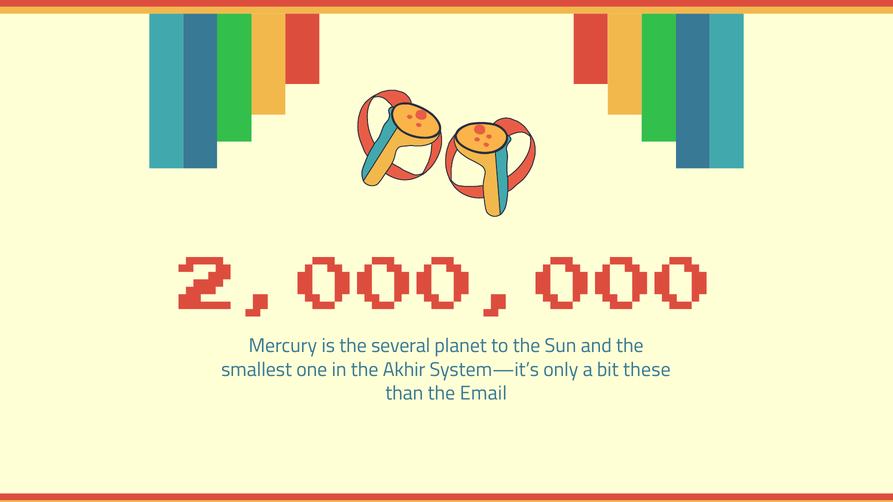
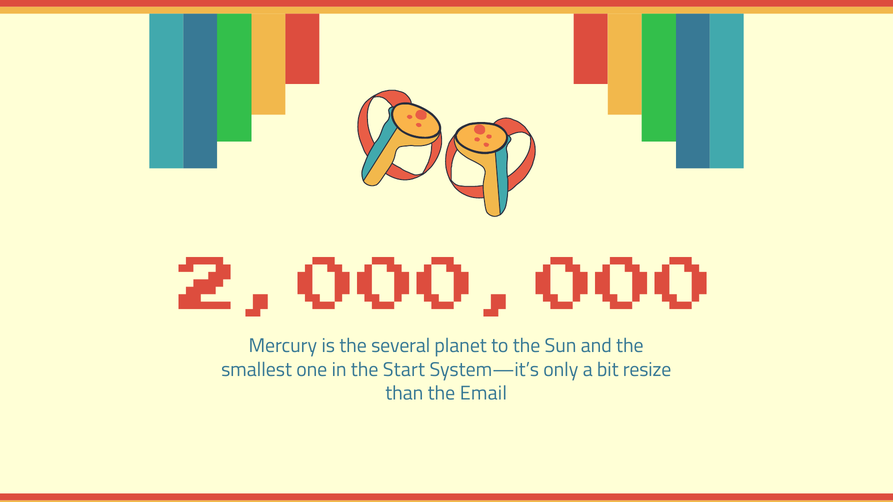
Akhir: Akhir -> Start
these: these -> resize
